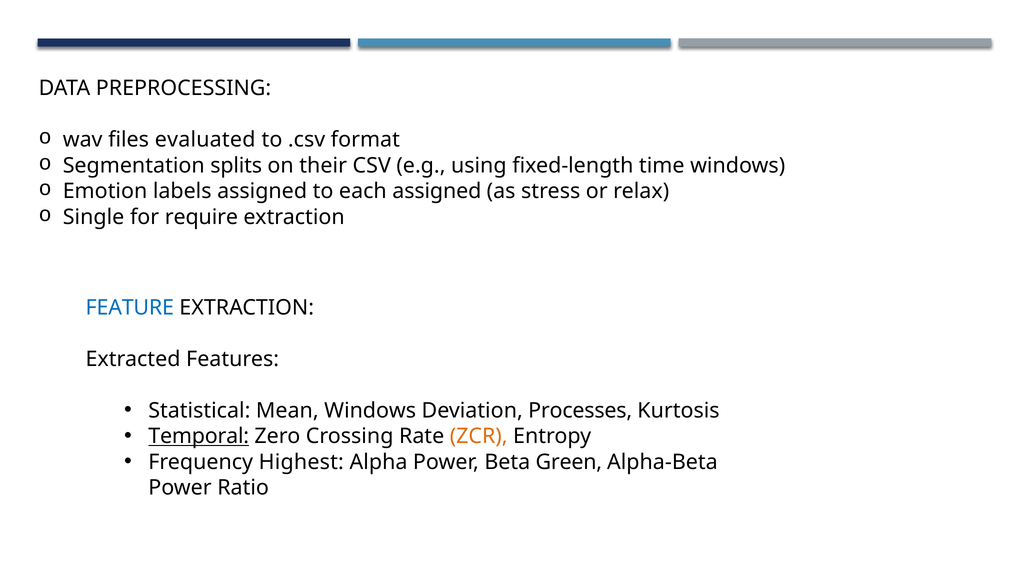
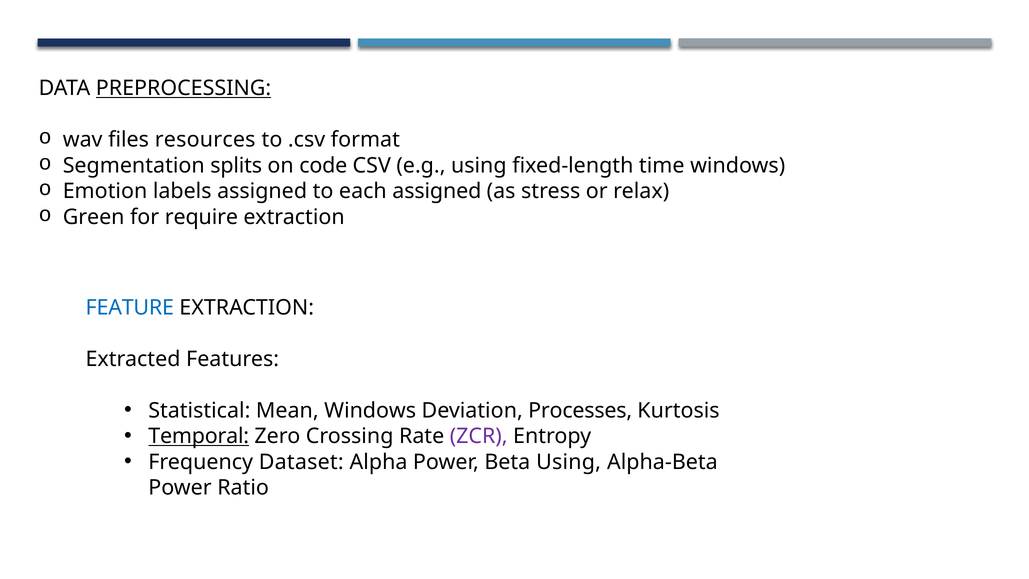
PREPROCESSING underline: none -> present
evaluated: evaluated -> resources
their: their -> code
Single: Single -> Green
ZCR colour: orange -> purple
Highest: Highest -> Dataset
Beta Green: Green -> Using
